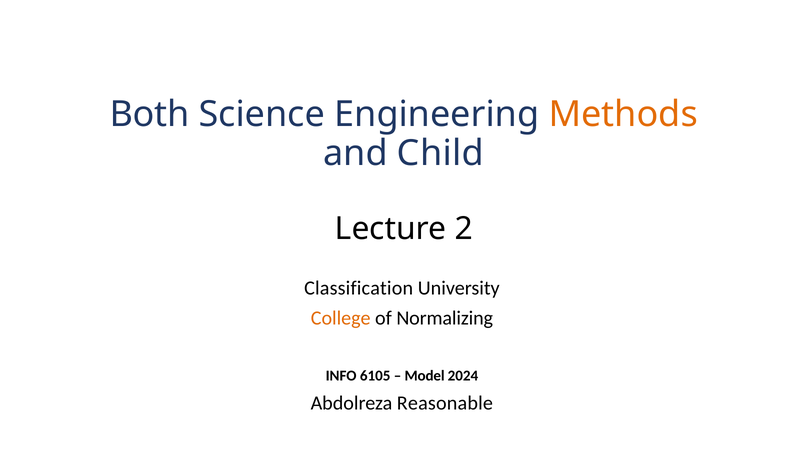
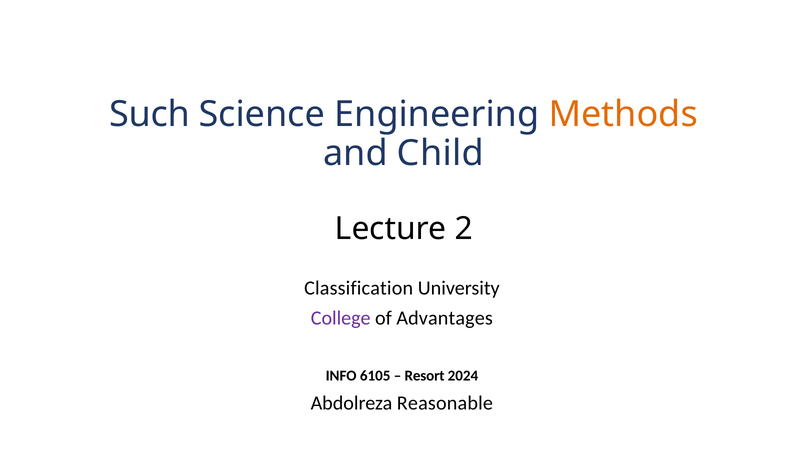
Both: Both -> Such
College colour: orange -> purple
Normalizing: Normalizing -> Advantages
Model: Model -> Resort
